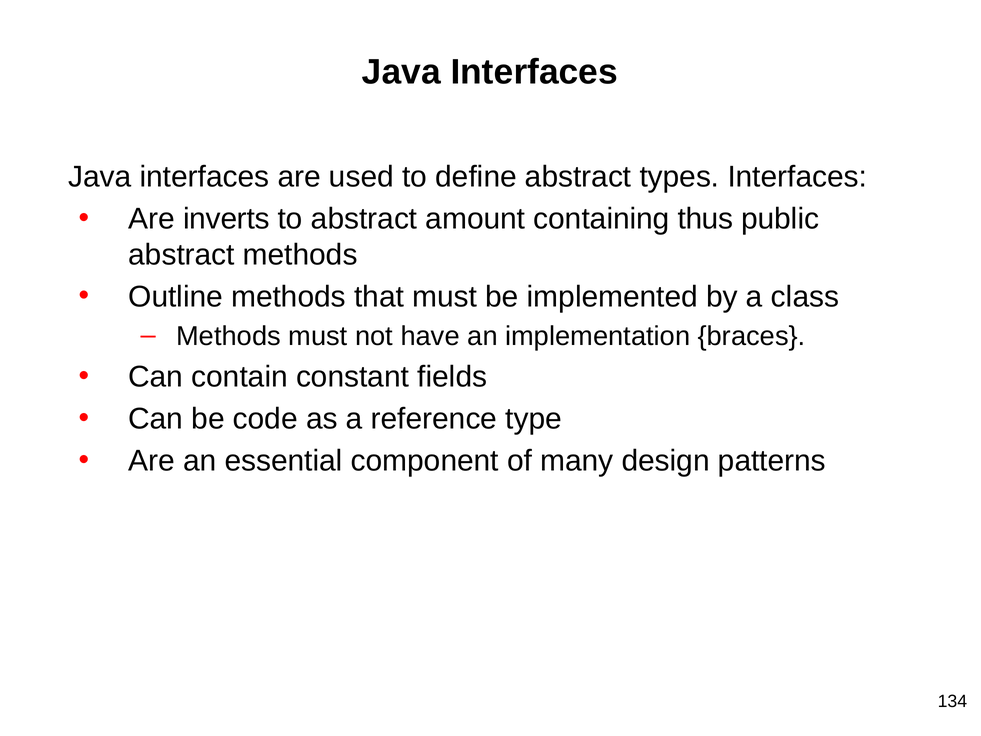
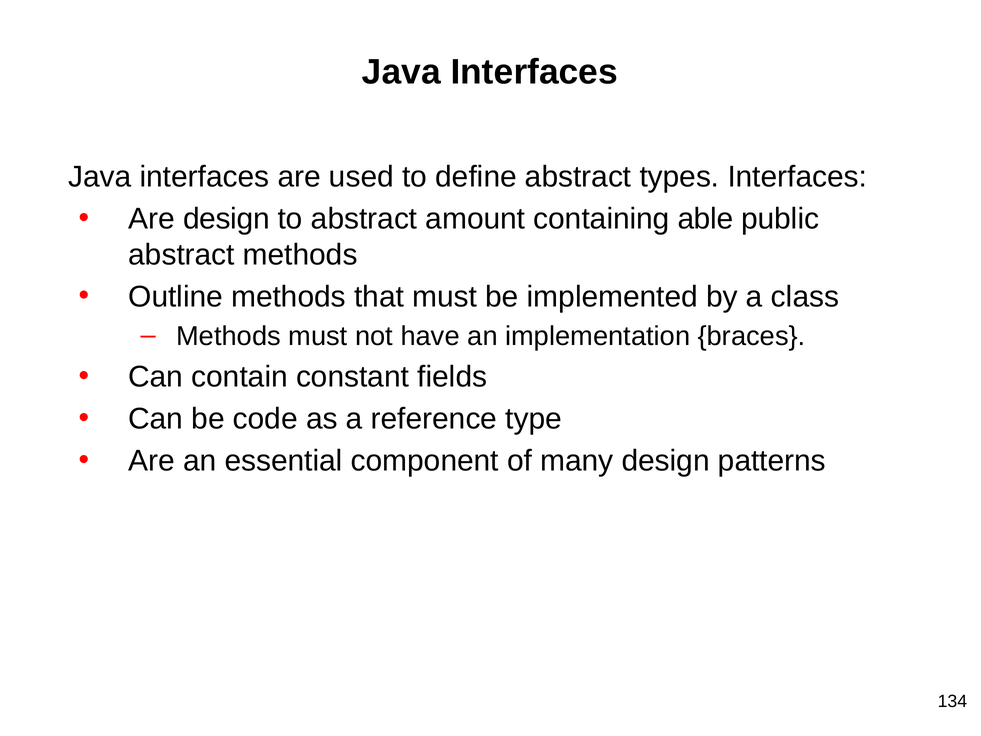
Are inverts: inverts -> design
thus: thus -> able
